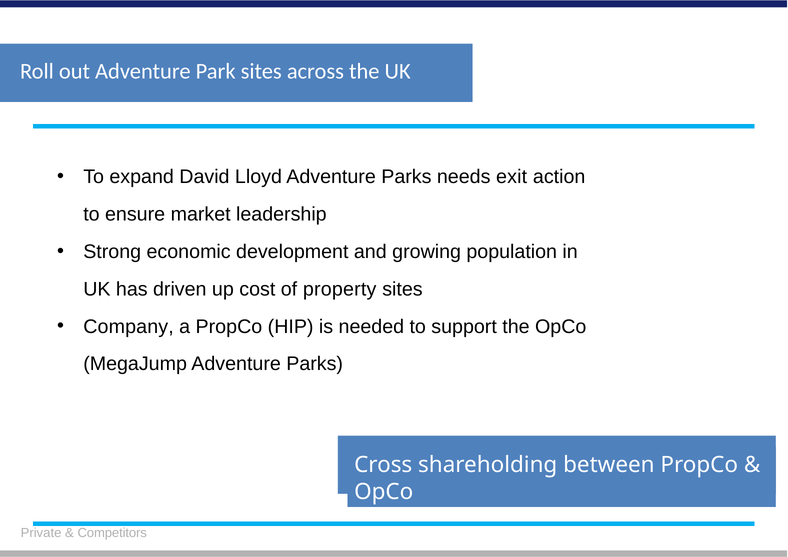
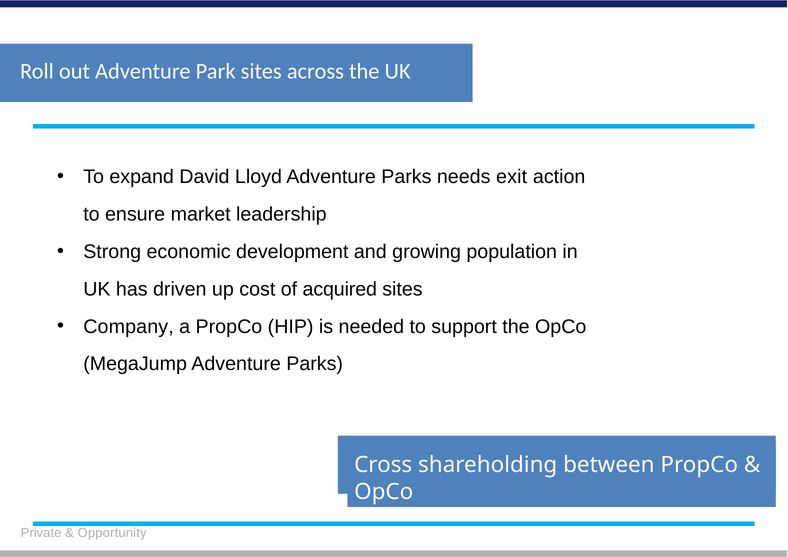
property: property -> acquired
Competitors: Competitors -> Opportunity
